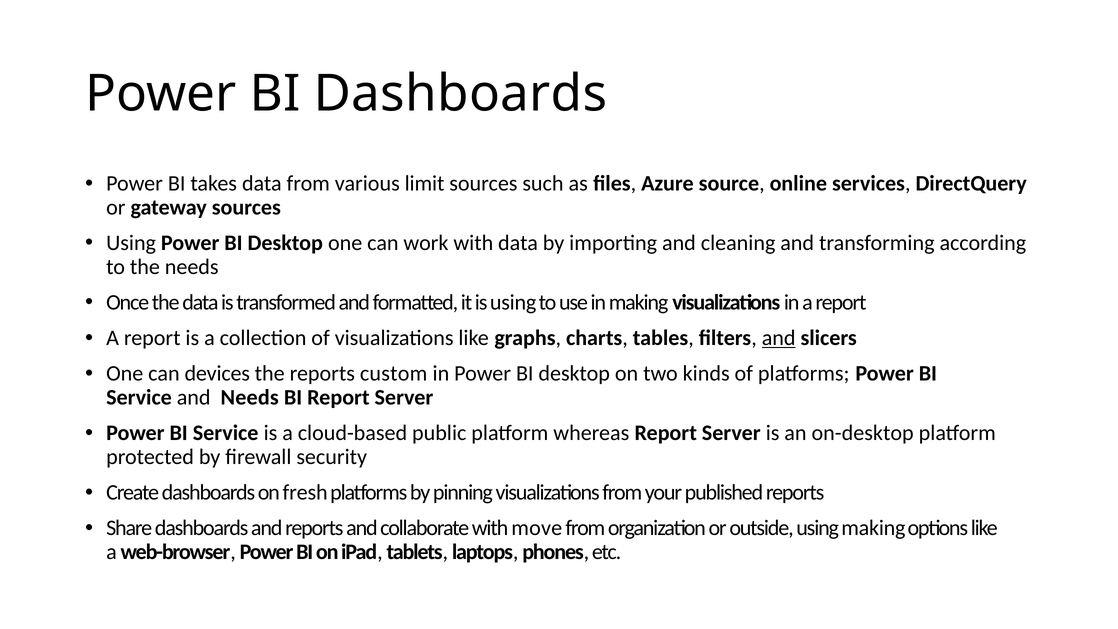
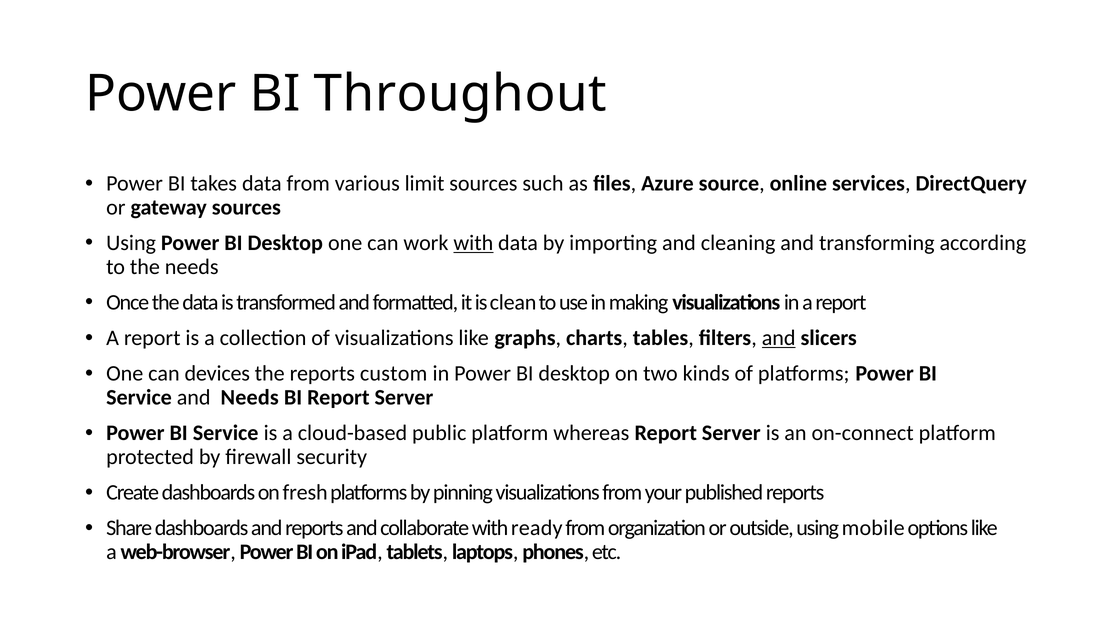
BI Dashboards: Dashboards -> Throughout
with at (473, 243) underline: none -> present
is using: using -> clean
on-desktop: on-desktop -> on-connect
move: move -> ready
using making: making -> mobile
